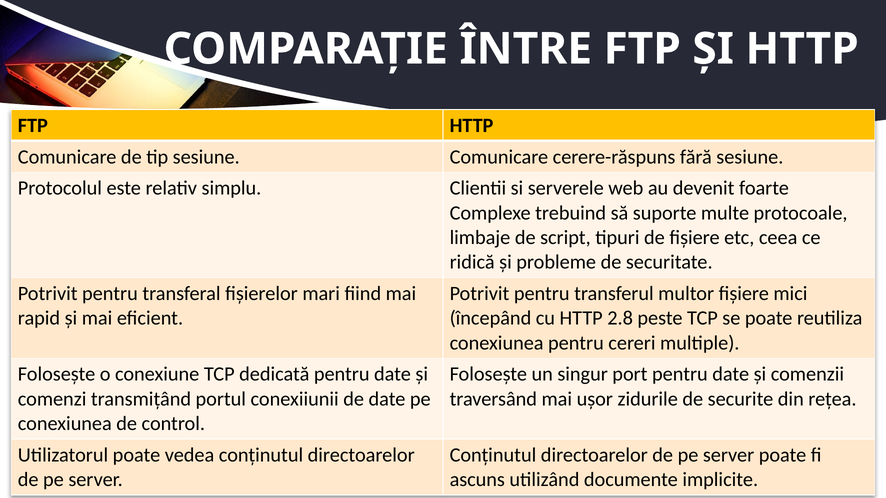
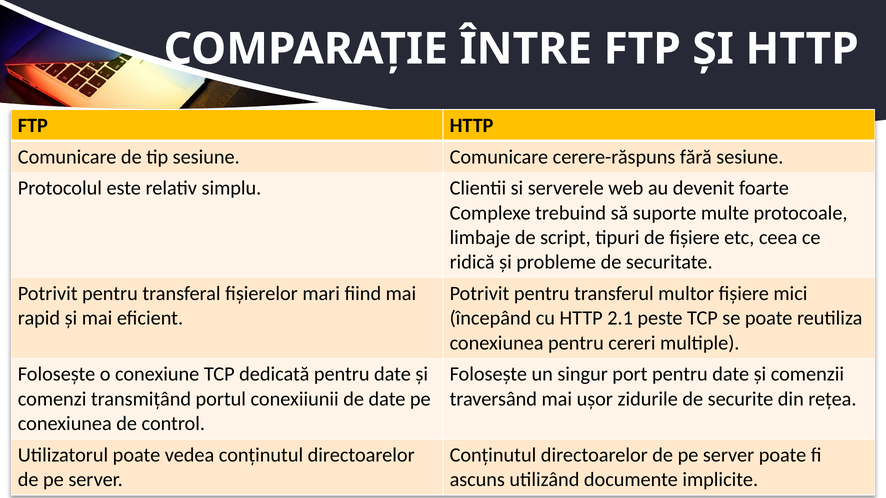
2.8: 2.8 -> 2.1
